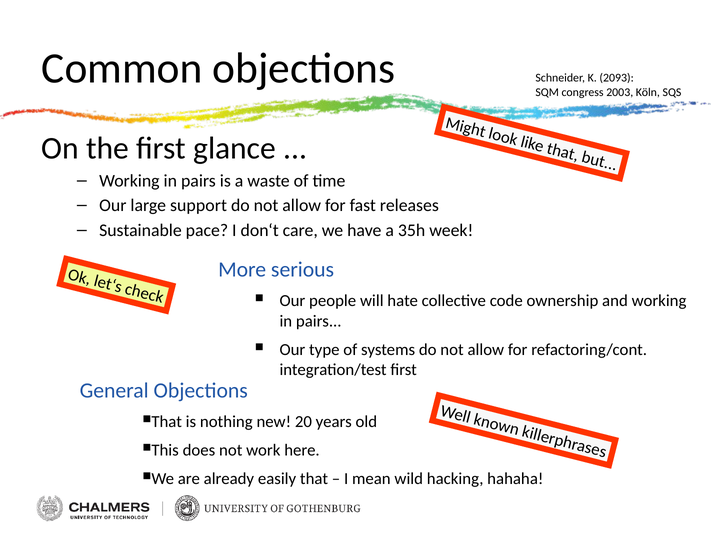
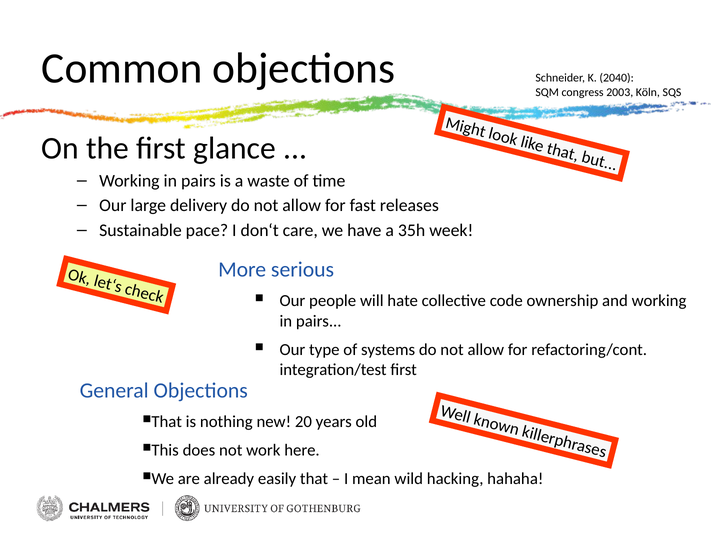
2093: 2093 -> 2040
support: support -> delivery
